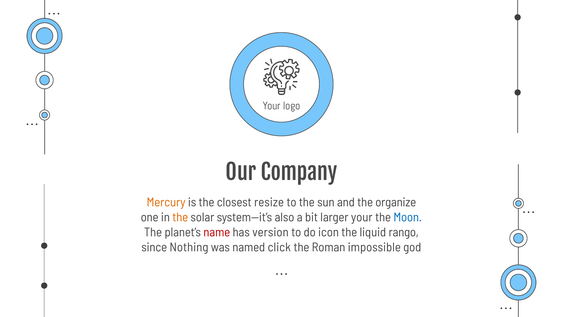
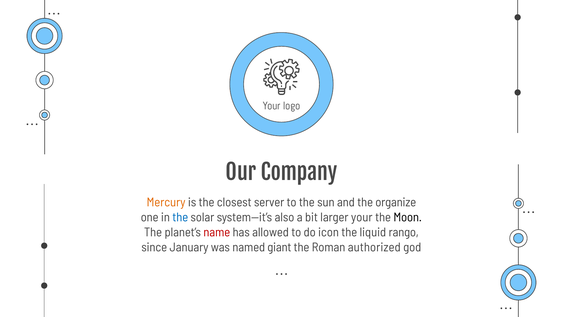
resize: resize -> server
the at (180, 217) colour: orange -> blue
Moon colour: blue -> black
version: version -> allowed
Nothing: Nothing -> January
click: click -> giant
impossible: impossible -> authorized
